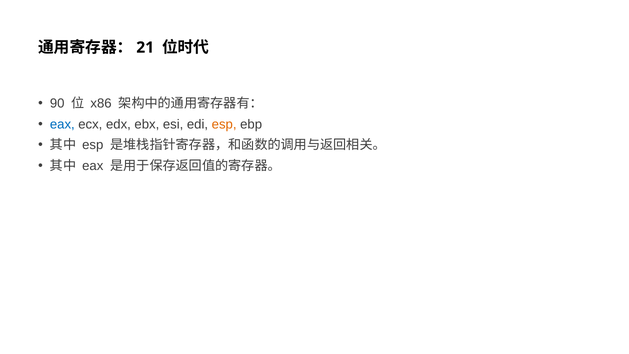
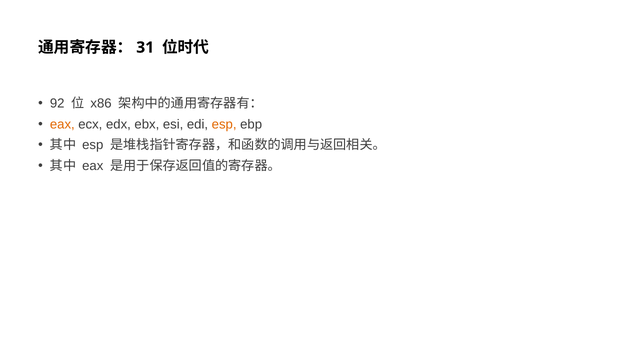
21: 21 -> 31
90: 90 -> 92
eax at (62, 124) colour: blue -> orange
